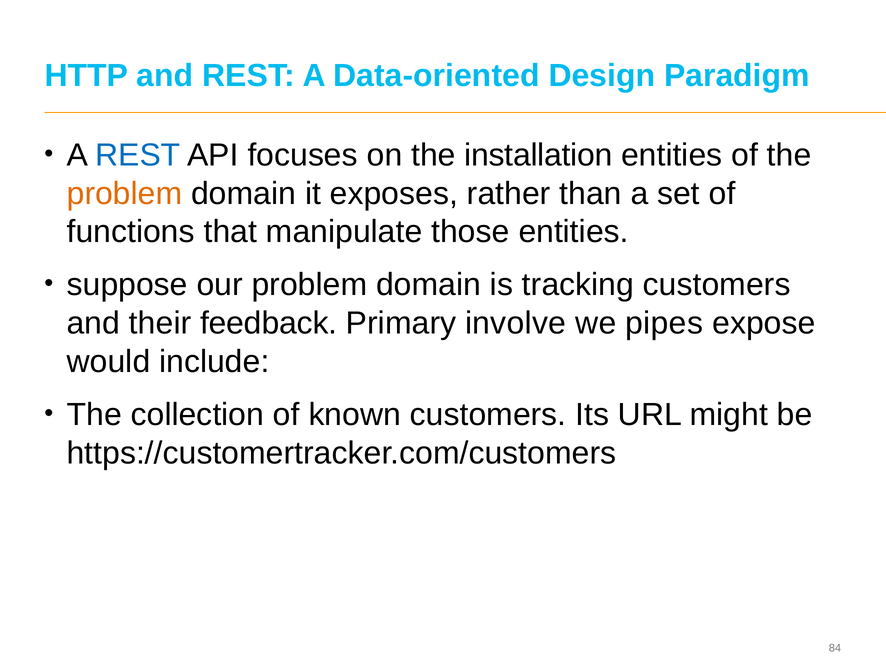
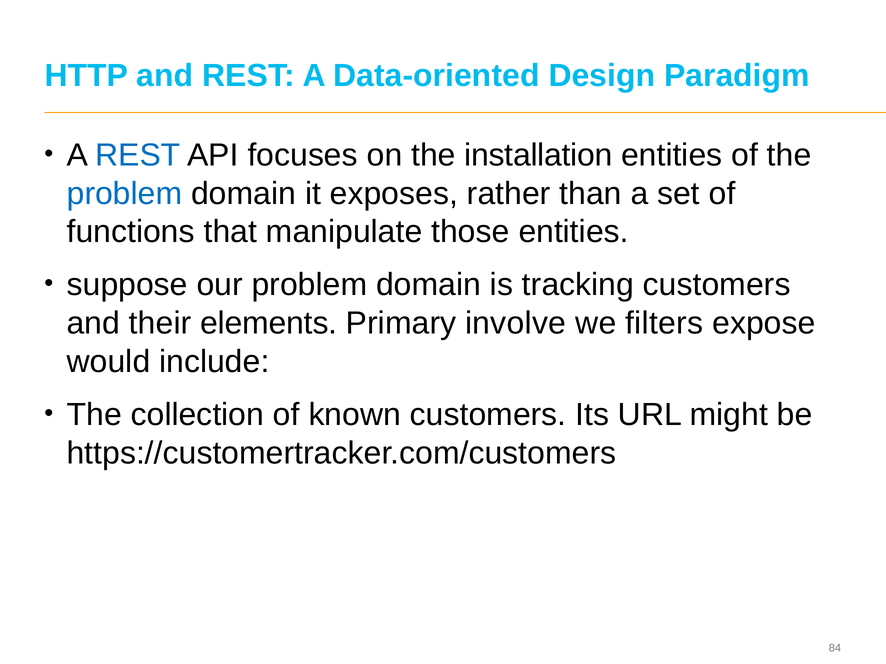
problem at (125, 194) colour: orange -> blue
feedback: feedback -> elements
pipes: pipes -> filters
